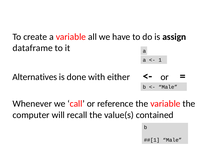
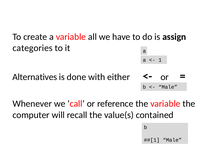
dataframe: dataframe -> categories
